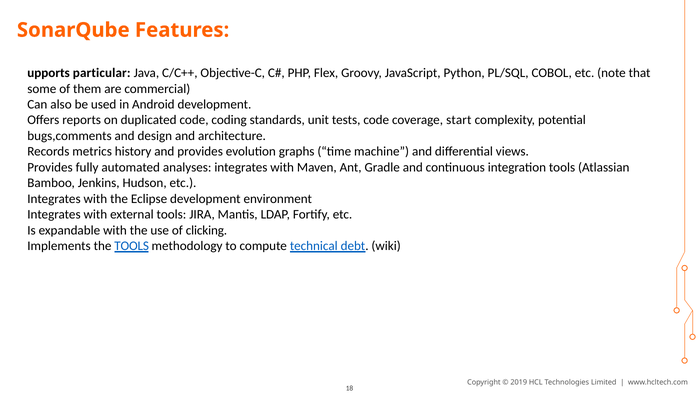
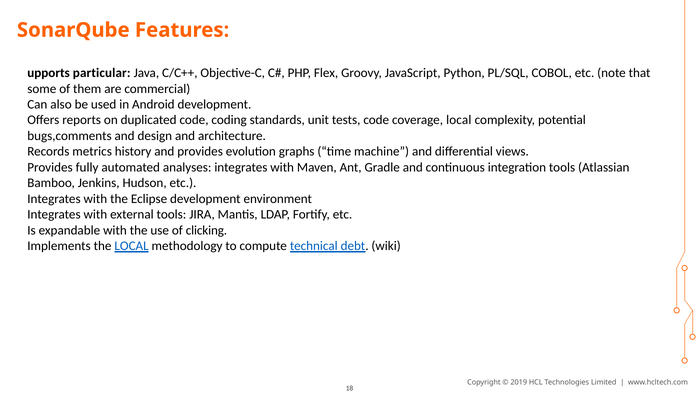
coverage start: start -> local
the TOOLS: TOOLS -> LOCAL
